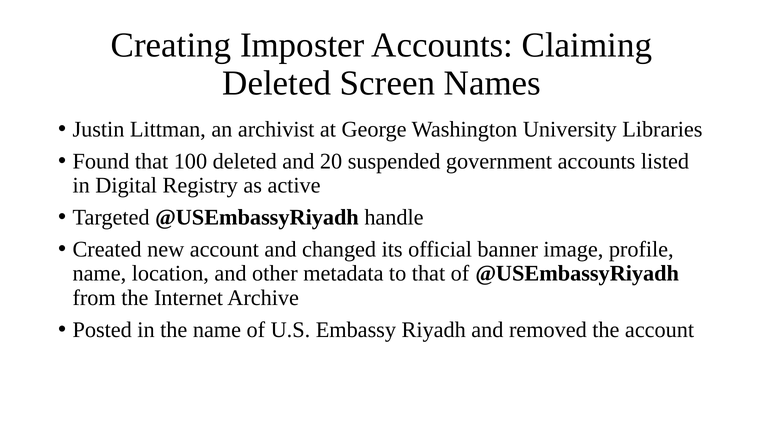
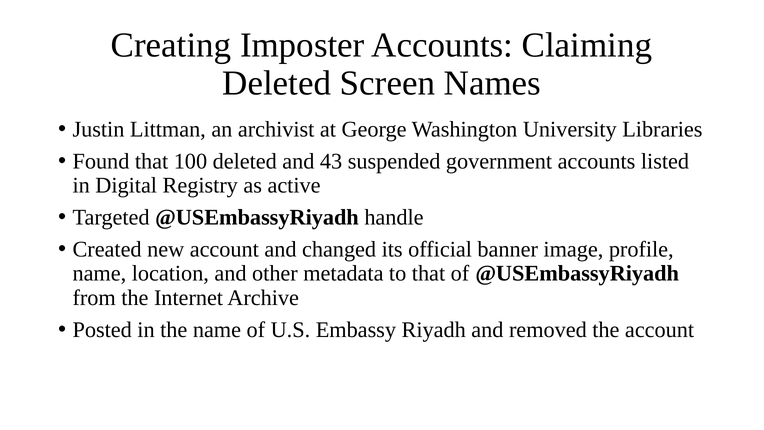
20: 20 -> 43
